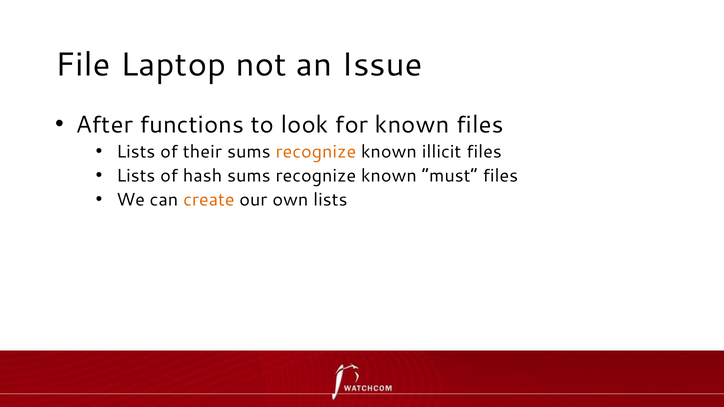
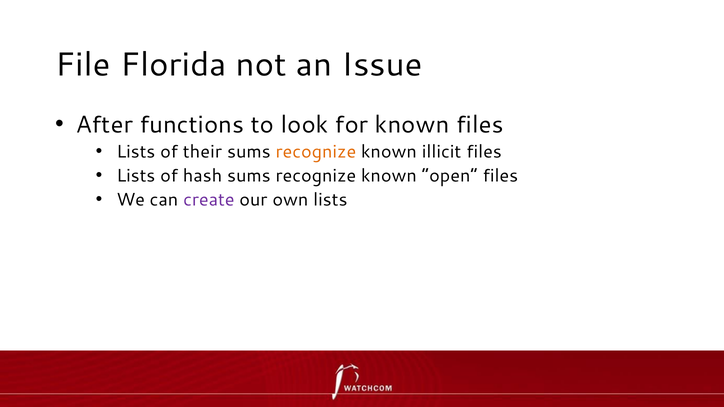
Laptop: Laptop -> Florida
”must: ”must -> ”open
create colour: orange -> purple
